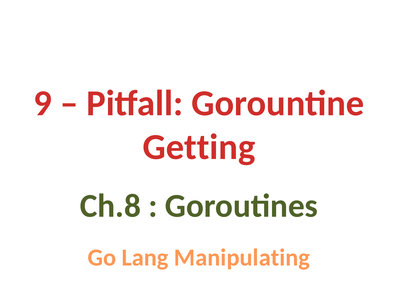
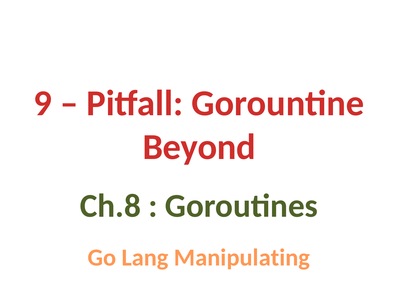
Getting: Getting -> Beyond
